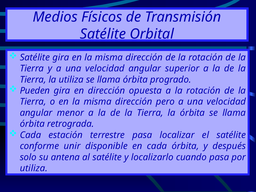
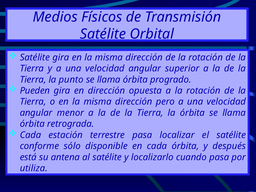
la utiliza: utiliza -> punto
unir: unir -> sólo
solo: solo -> está
